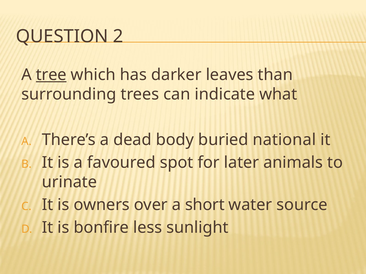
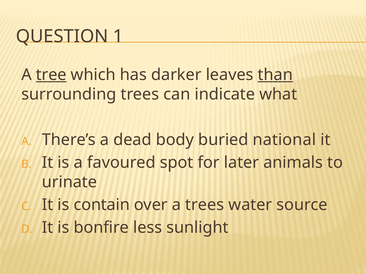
2: 2 -> 1
than underline: none -> present
owners: owners -> contain
a short: short -> trees
